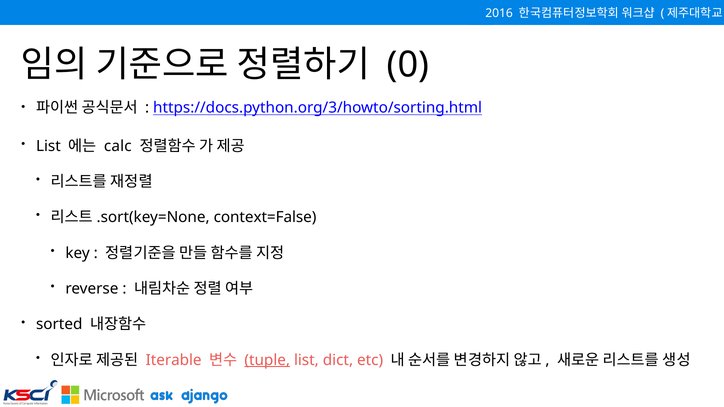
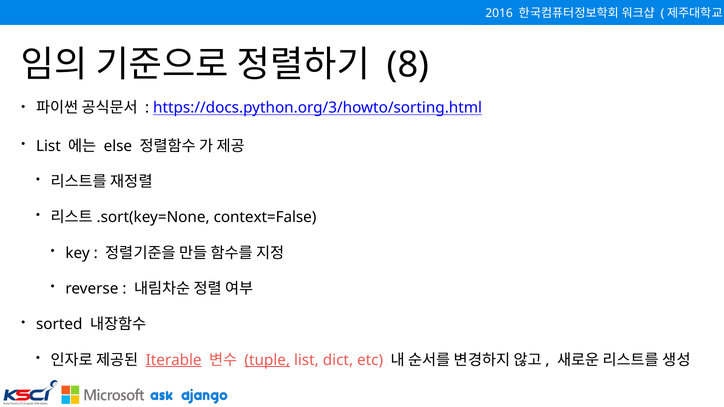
0: 0 -> 8
calc: calc -> else
Iterable underline: none -> present
